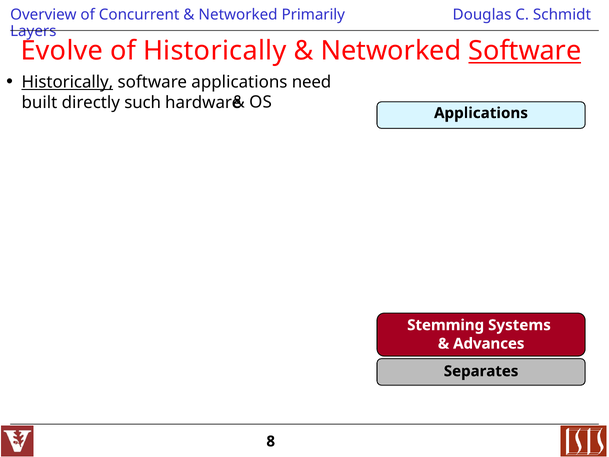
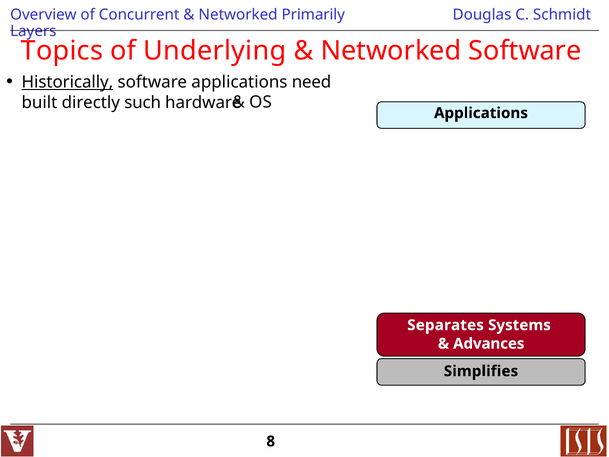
Evolve: Evolve -> Topics
of Historically: Historically -> Underlying
Software at (525, 51) underline: present -> none
Stemming: Stemming -> Separates
Separates: Separates -> Simplifies
